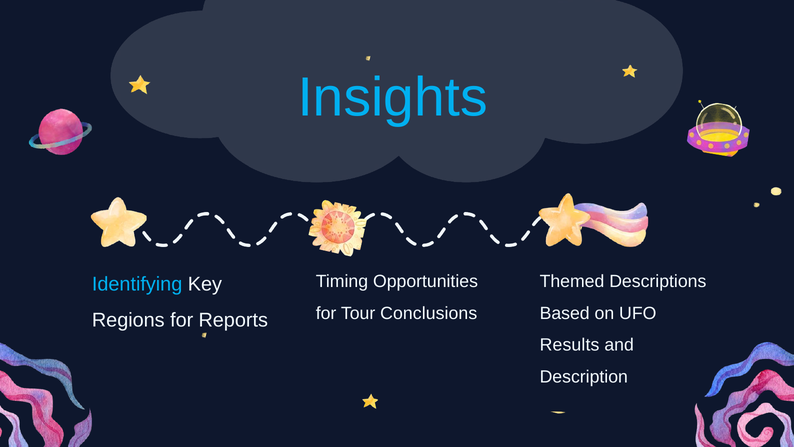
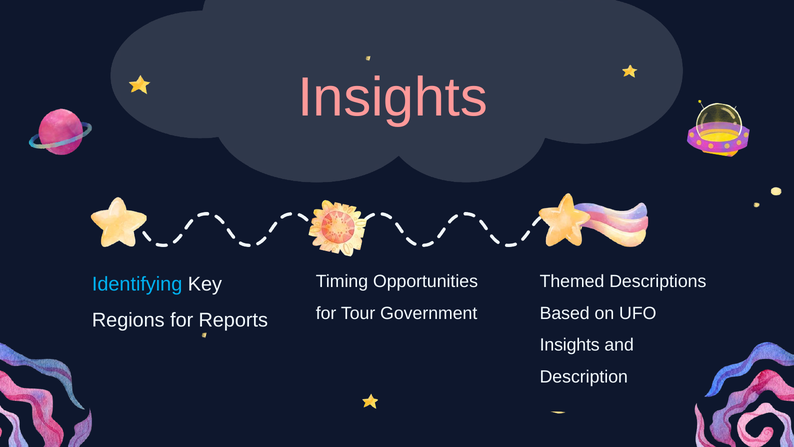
Insights at (393, 97) colour: light blue -> pink
Conclusions: Conclusions -> Government
Results at (570, 345): Results -> Insights
